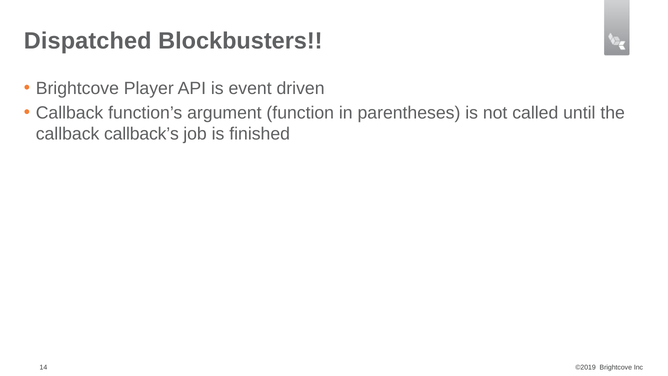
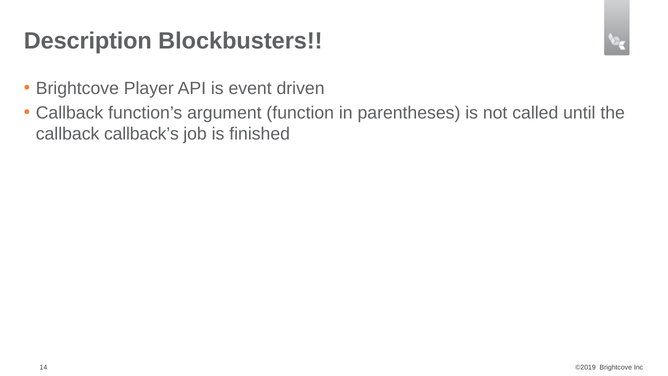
Dispatched: Dispatched -> Description
